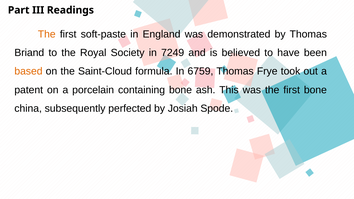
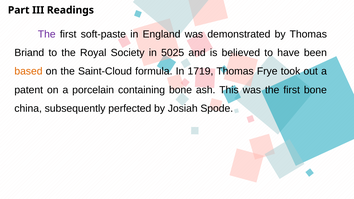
The at (47, 34) colour: orange -> purple
7249: 7249 -> 5025
6759: 6759 -> 1719
